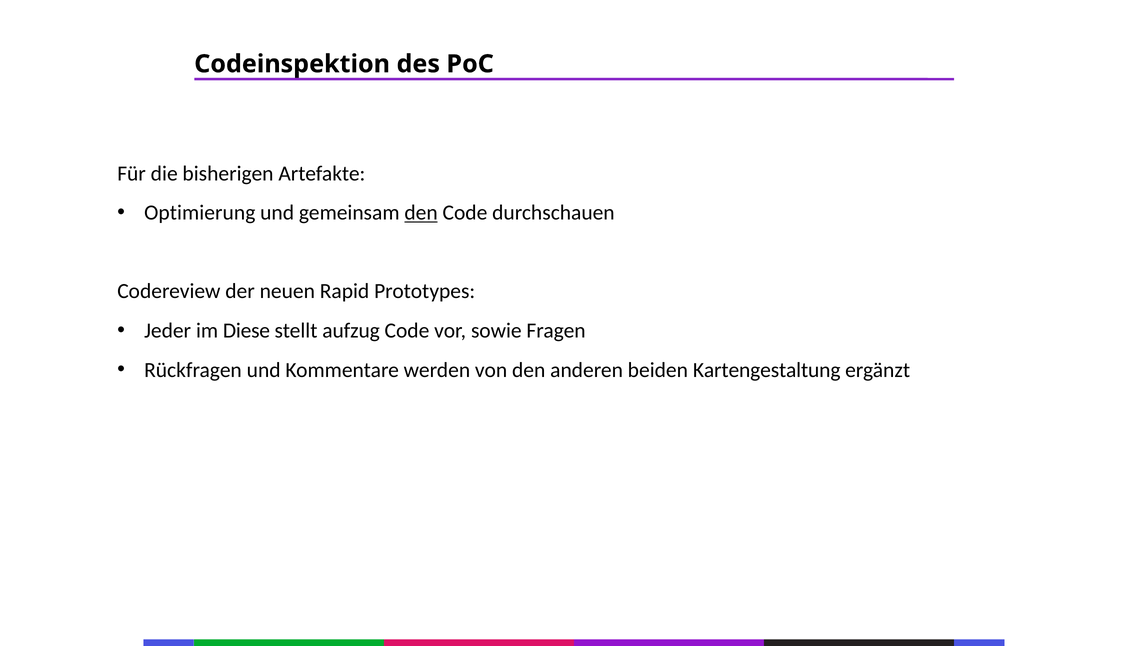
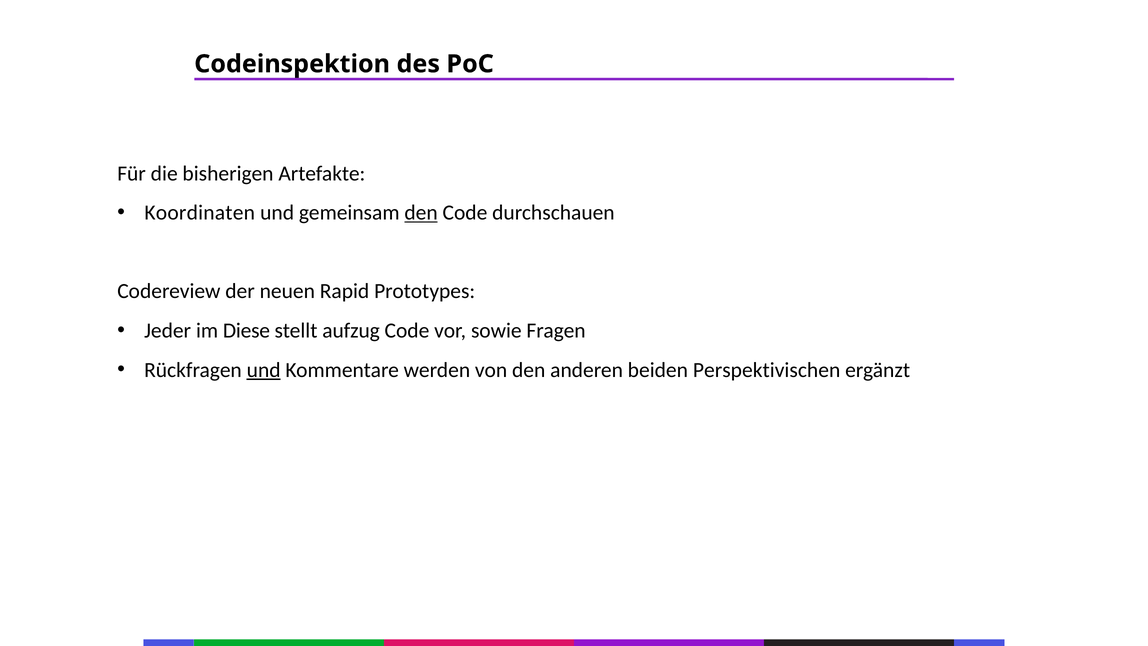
Optimierung: Optimierung -> Koordinaten
und at (264, 370) underline: none -> present
Kartengestaltung: Kartengestaltung -> Perspektivischen
